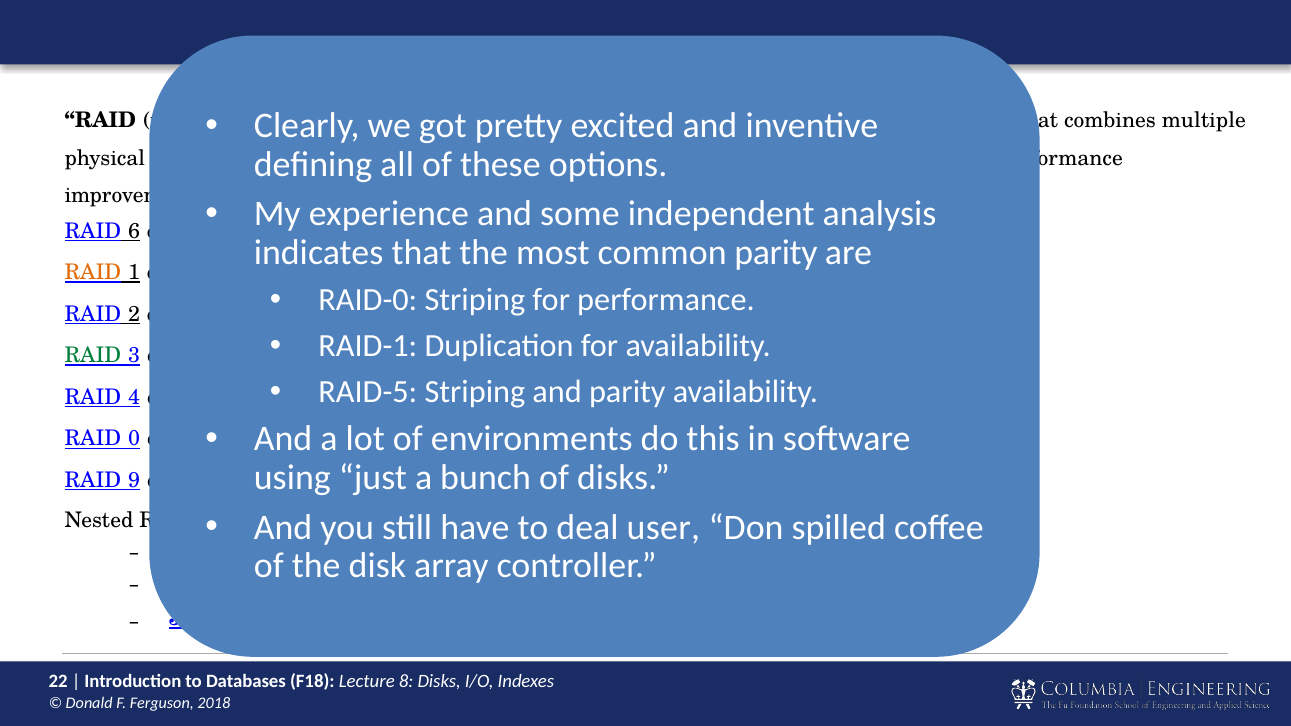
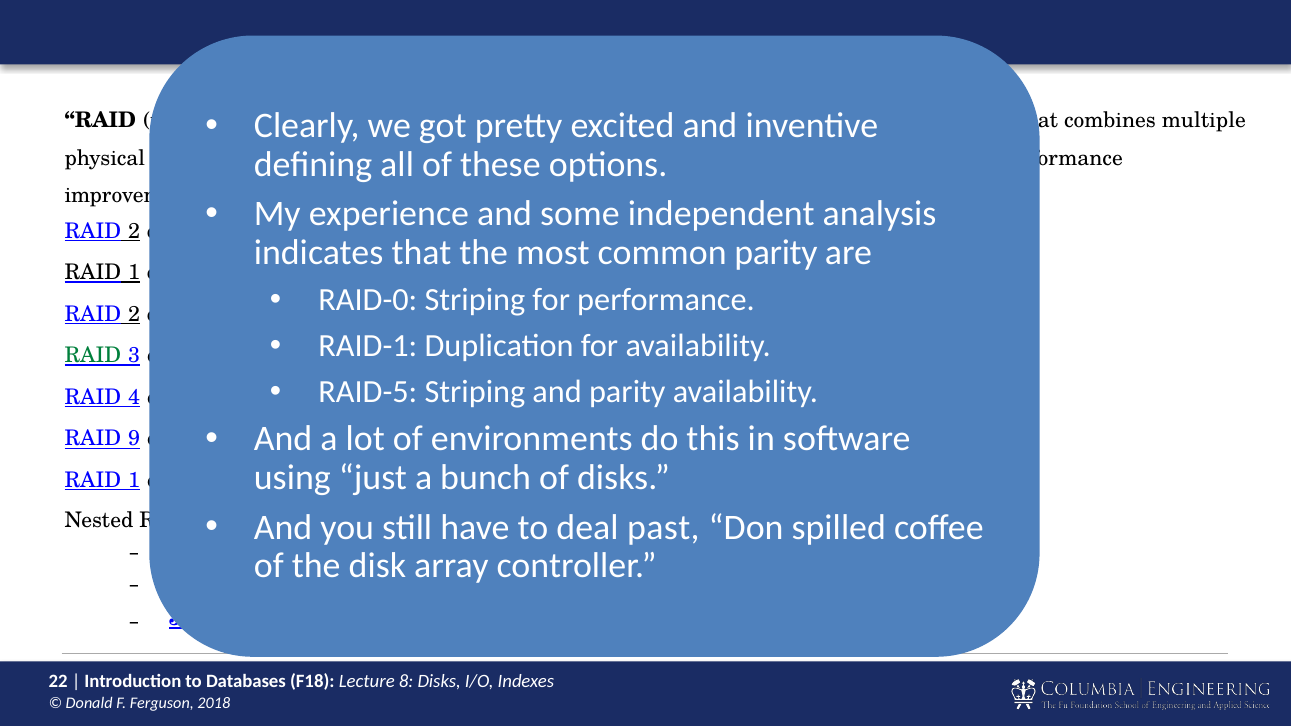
6 at (134, 231): 6 -> 2
RAID at (93, 273) colour: orange -> black
0: 0 -> 9
9 at (134, 480): 9 -> 1
user: user -> past
